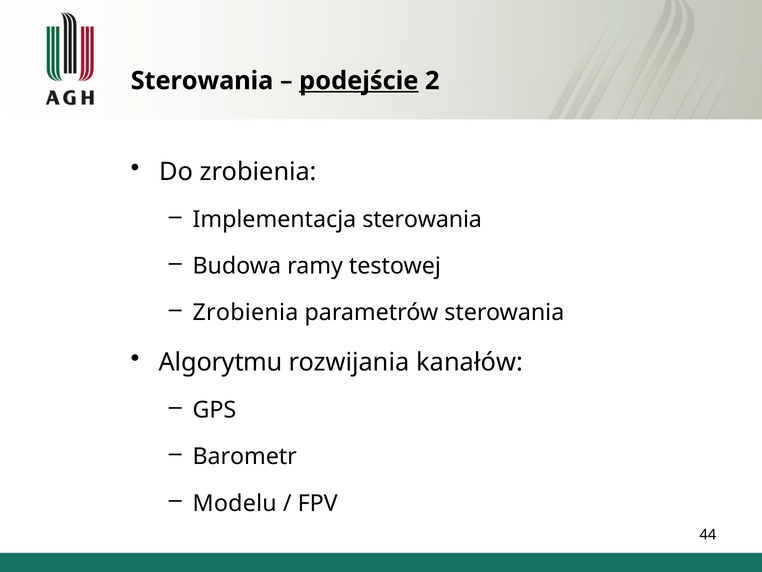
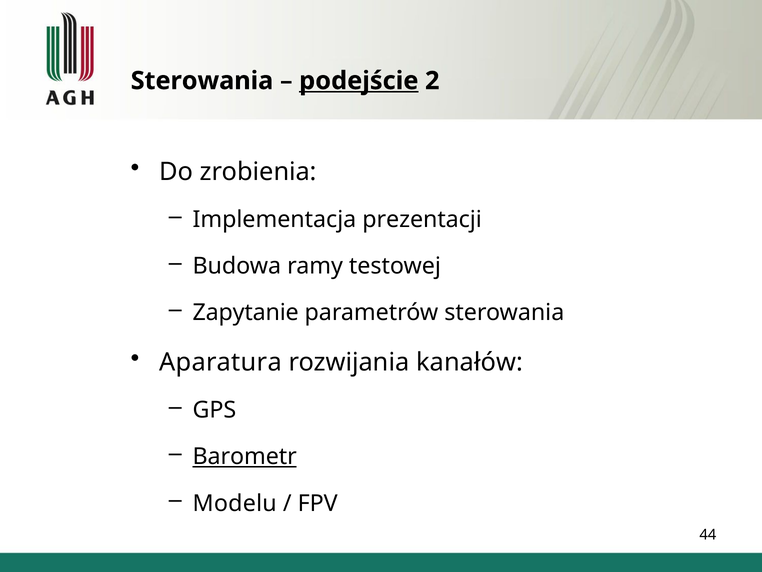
Implementacja sterowania: sterowania -> prezentacji
Zrobienia at (245, 313): Zrobienia -> Zapytanie
Algorytmu: Algorytmu -> Aparatura
Barometr underline: none -> present
